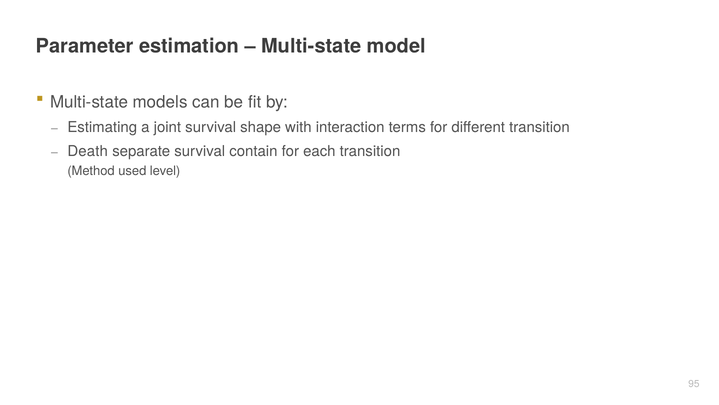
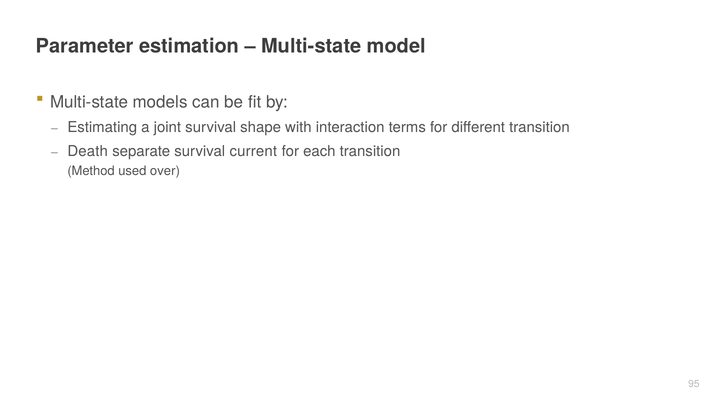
contain: contain -> current
level: level -> over
